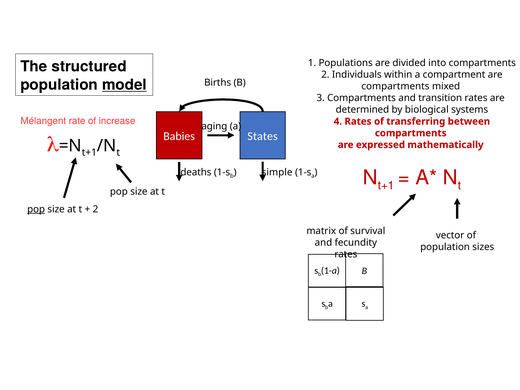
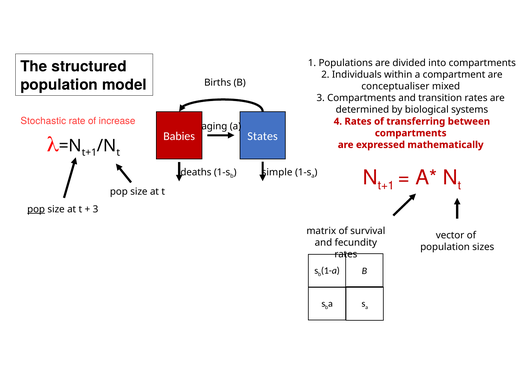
model underline: present -> none
compartments at (395, 86): compartments -> conceptualiser
Mélangent: Mélangent -> Stochastic
2 at (96, 209): 2 -> 3
